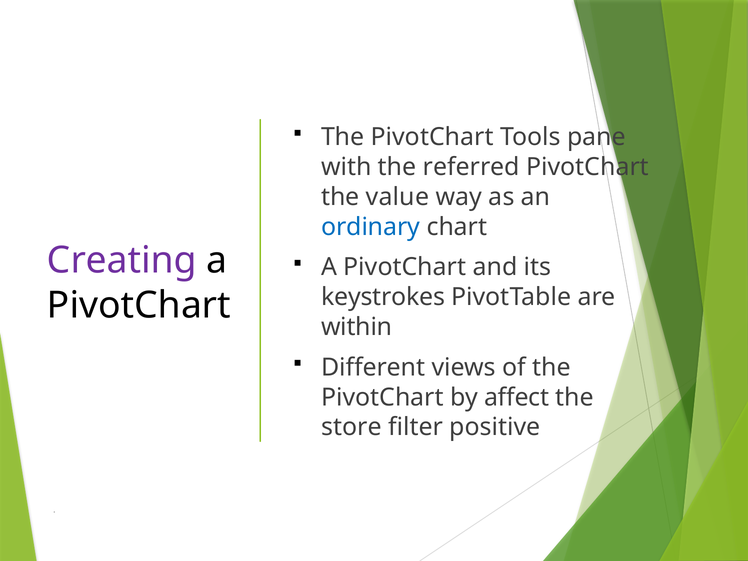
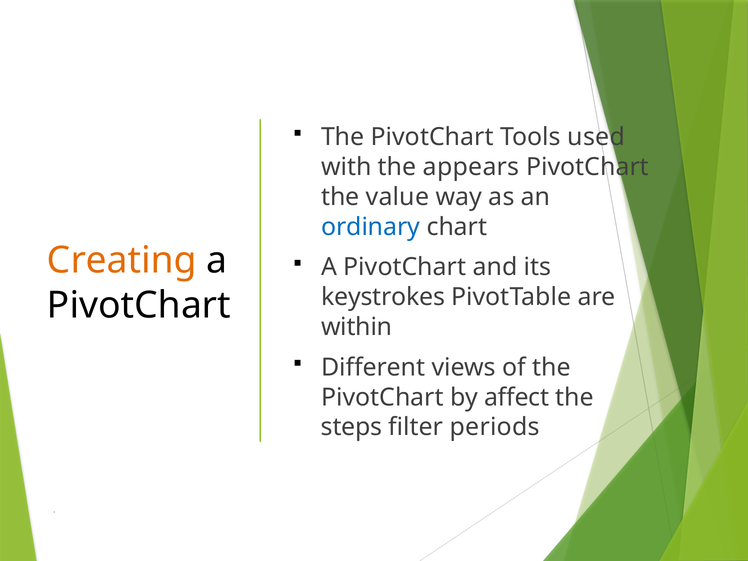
pane: pane -> used
referred: referred -> appears
Creating colour: purple -> orange
store: store -> steps
positive: positive -> periods
